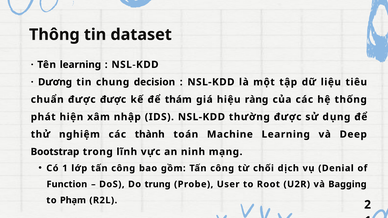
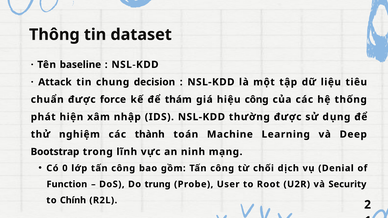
Tên learning: learning -> baseline
Dương: Dương -> Attack
được được: được -> force
hiệu ràng: ràng -> công
Có 1: 1 -> 0
Bagging: Bagging -> Security
Phạm: Phạm -> Chính
